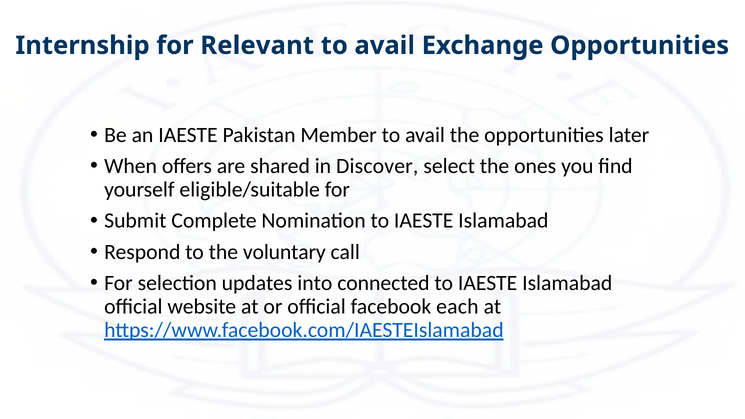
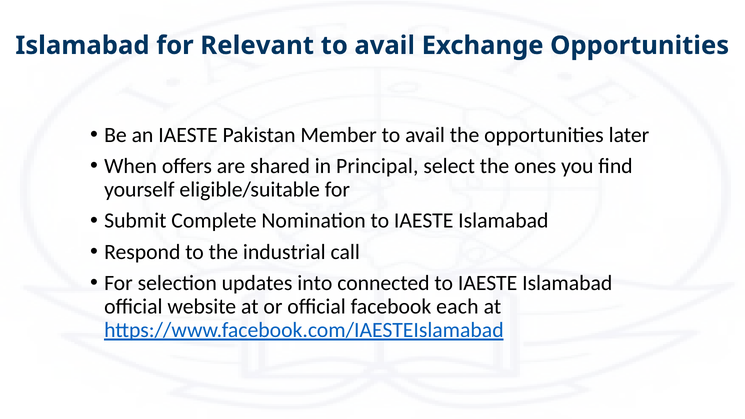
Internship at (82, 45): Internship -> Islamabad
Discover: Discover -> Principal
voluntary: voluntary -> industrial
